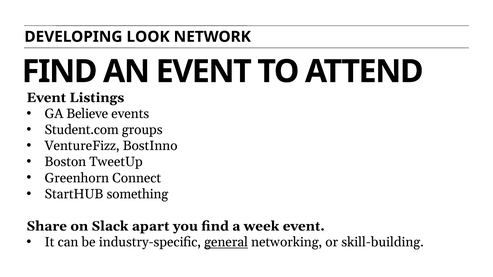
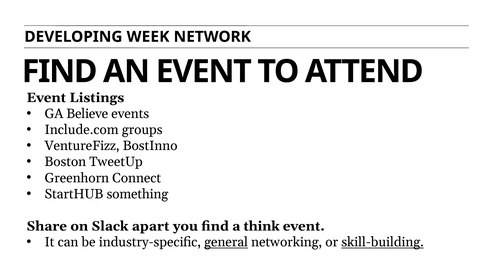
LOOK: LOOK -> WEEK
Student.com: Student.com -> Include.com
week: week -> think
skill-building underline: none -> present
